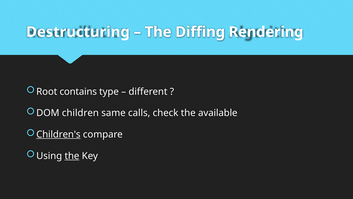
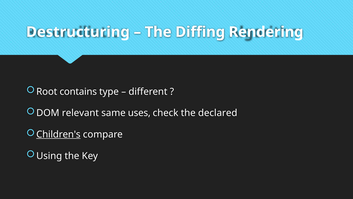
children: children -> relevant
calls: calls -> uses
available: available -> declared
the at (72, 155) underline: present -> none
